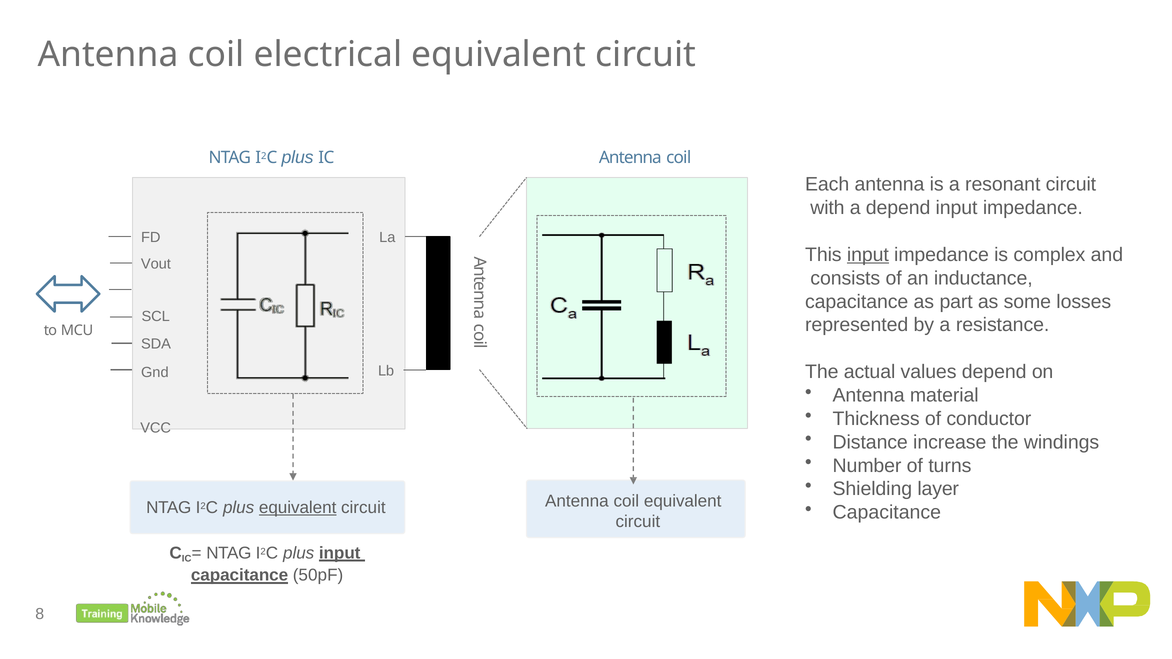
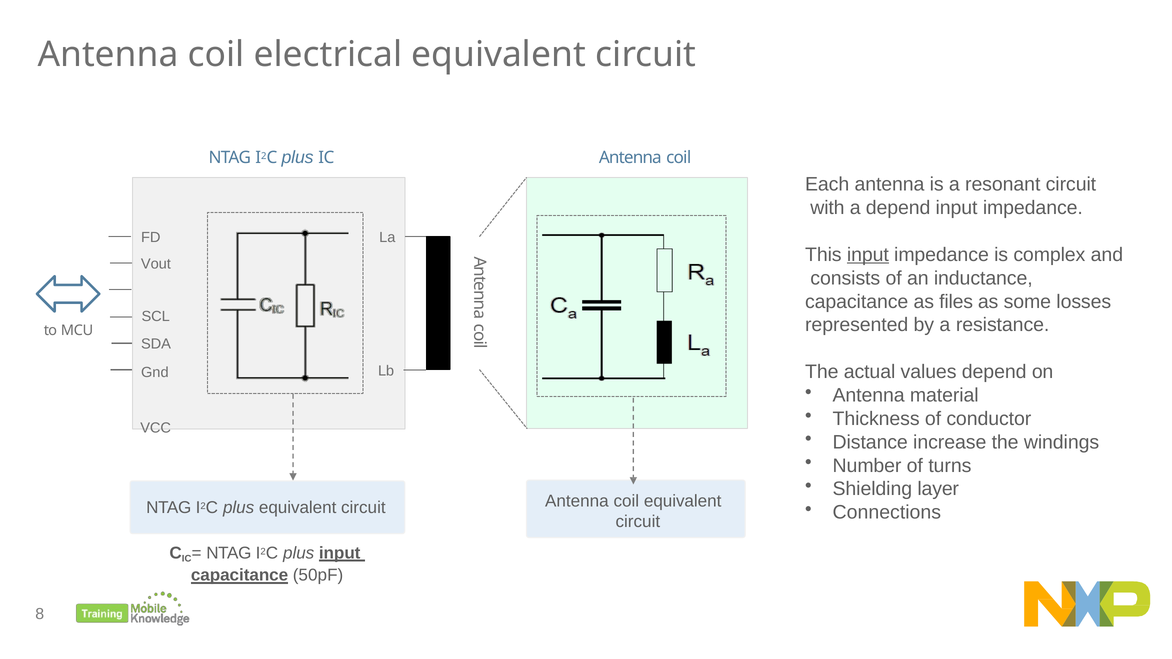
part: part -> files
equivalent at (298, 508) underline: present -> none
Capacitance at (887, 513): Capacitance -> Connections
